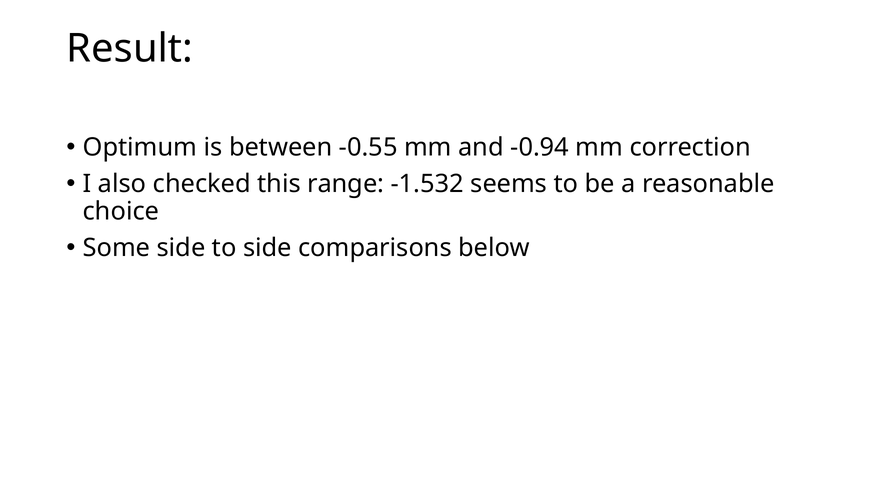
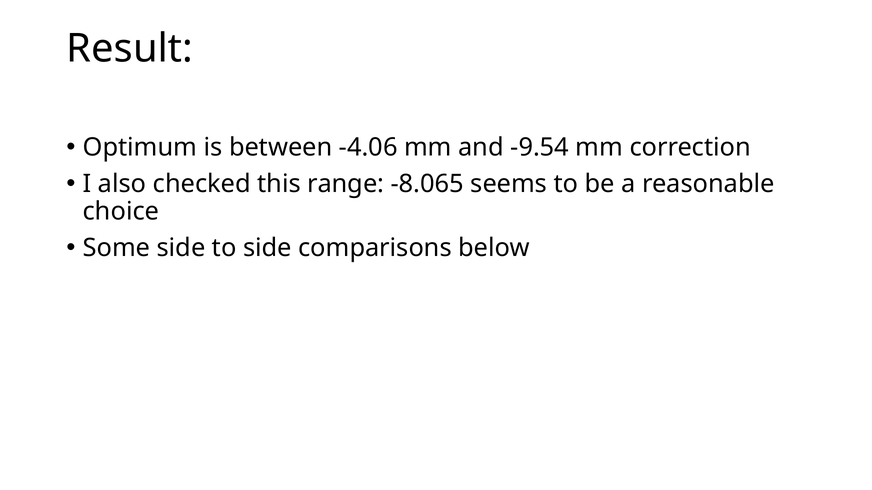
-0.55: -0.55 -> -4.06
-0.94: -0.94 -> -9.54
-1.532: -1.532 -> -8.065
